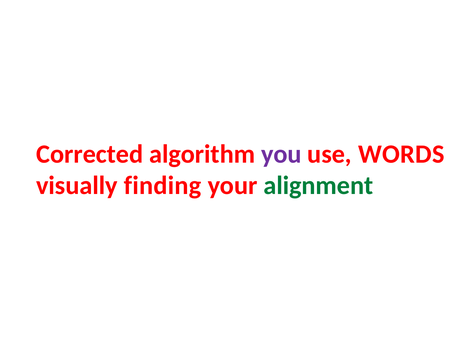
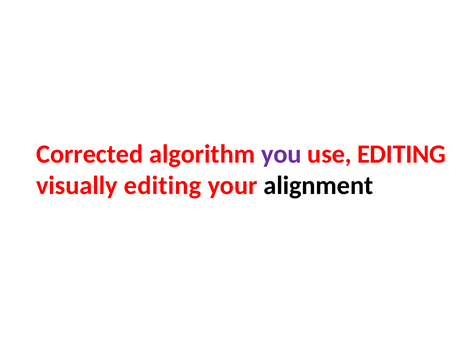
use WORDS: WORDS -> EDITING
visually finding: finding -> editing
alignment colour: green -> black
